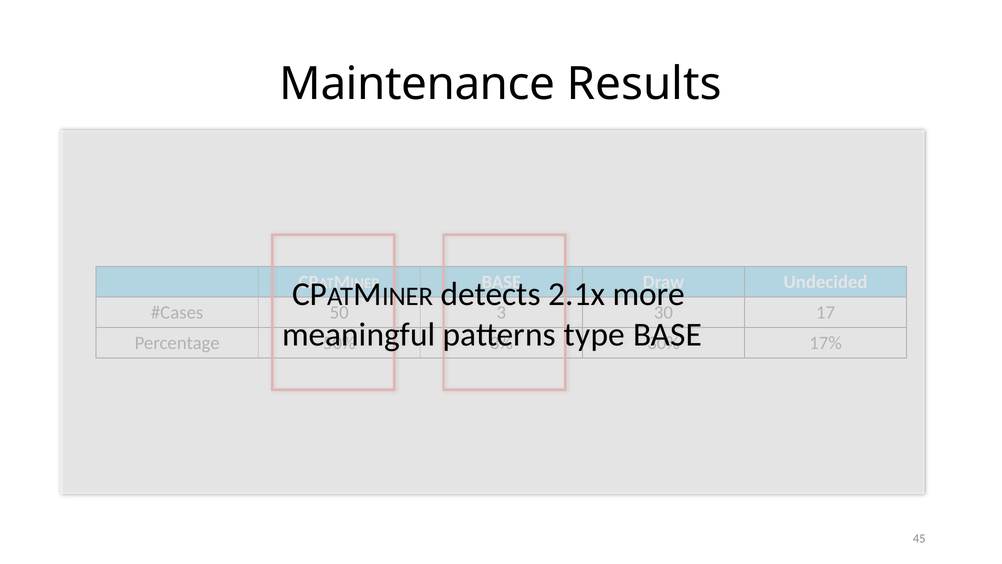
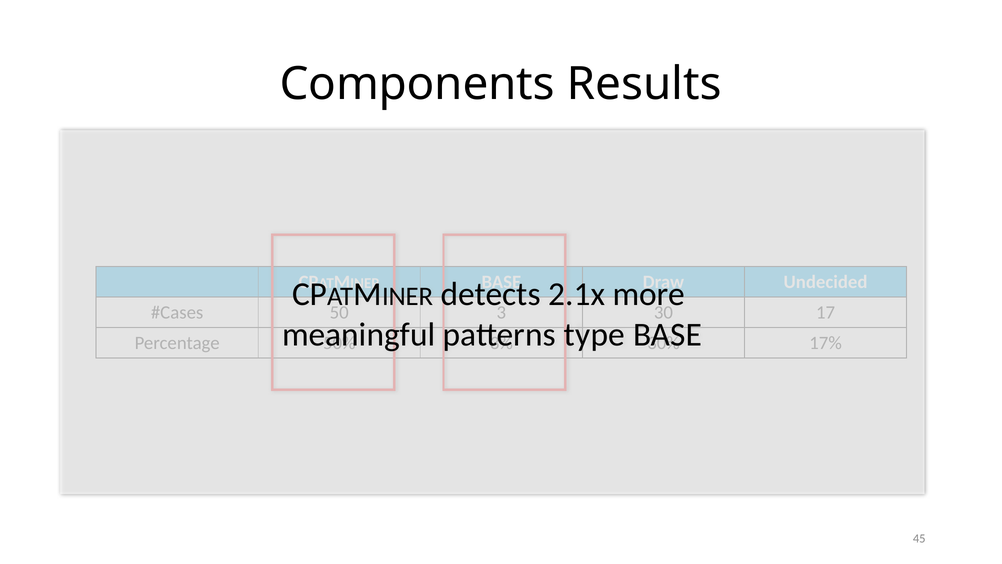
Maintenance: Maintenance -> Components
